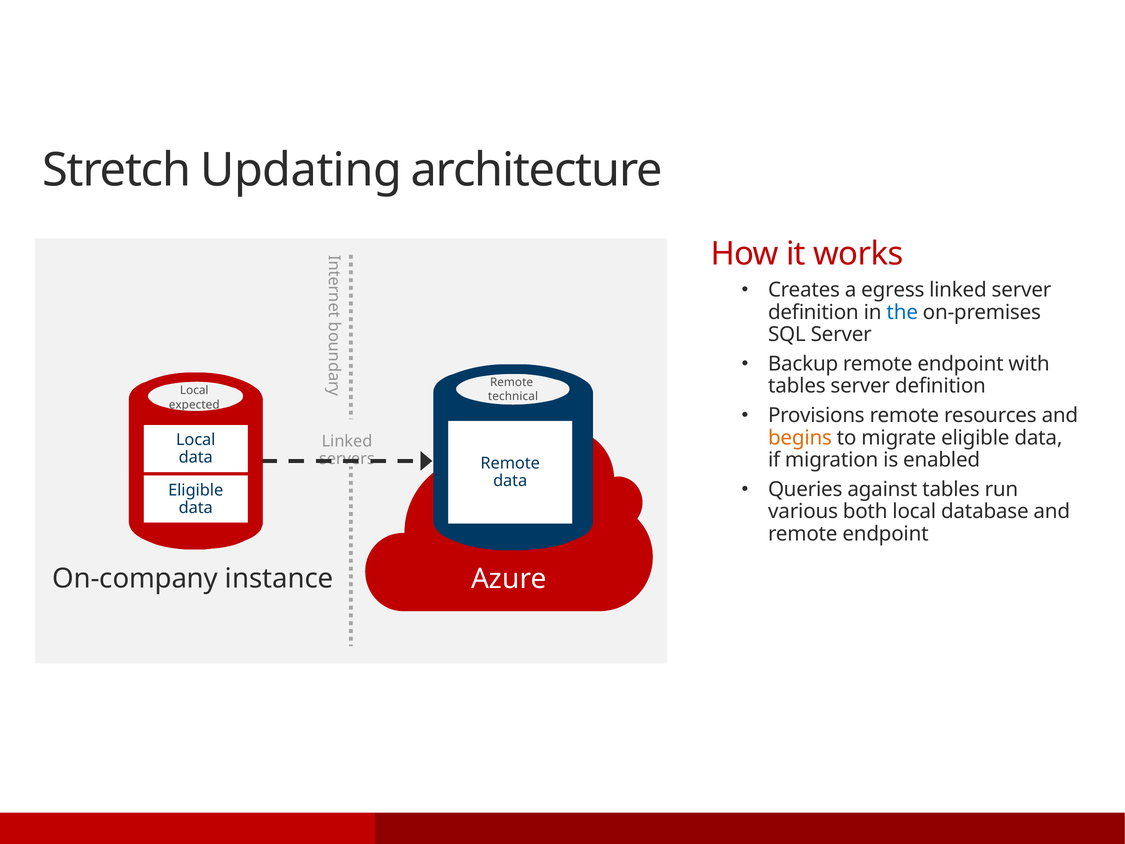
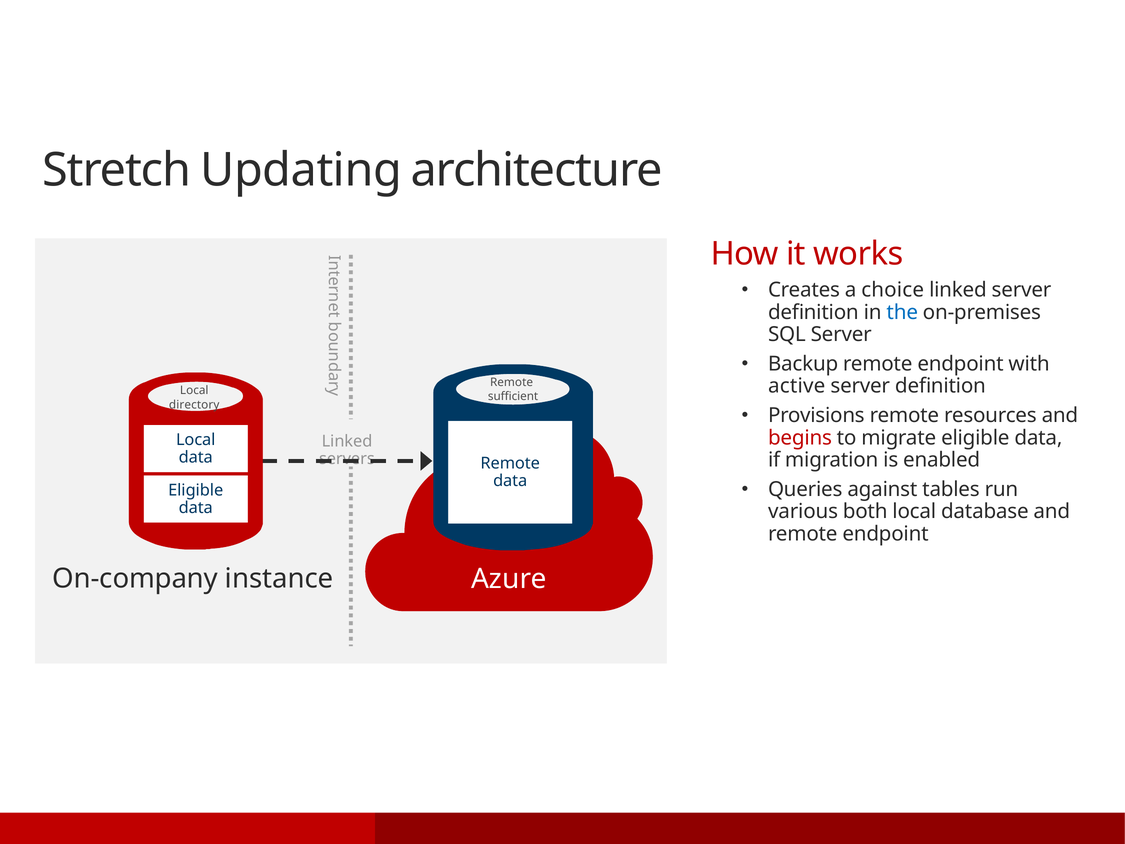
egress: egress -> choice
tables at (797, 386): tables -> active
technical: technical -> sufficient
expected: expected -> directory
begins colour: orange -> red
